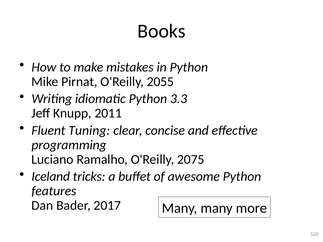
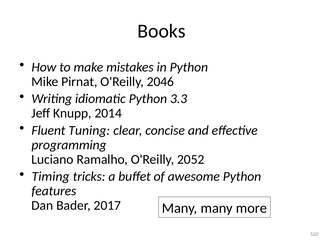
2055: 2055 -> 2046
2011: 2011 -> 2014
2075: 2075 -> 2052
Iceland: Iceland -> Timing
